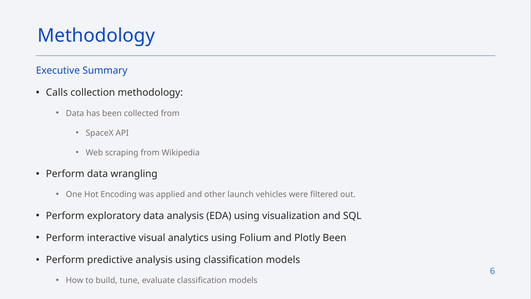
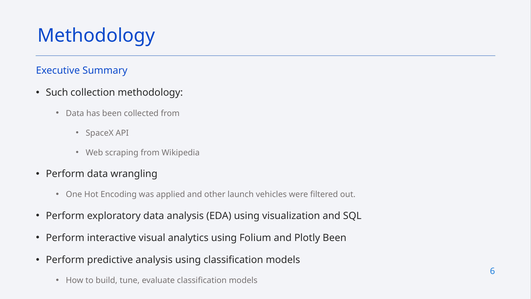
Calls: Calls -> Such
